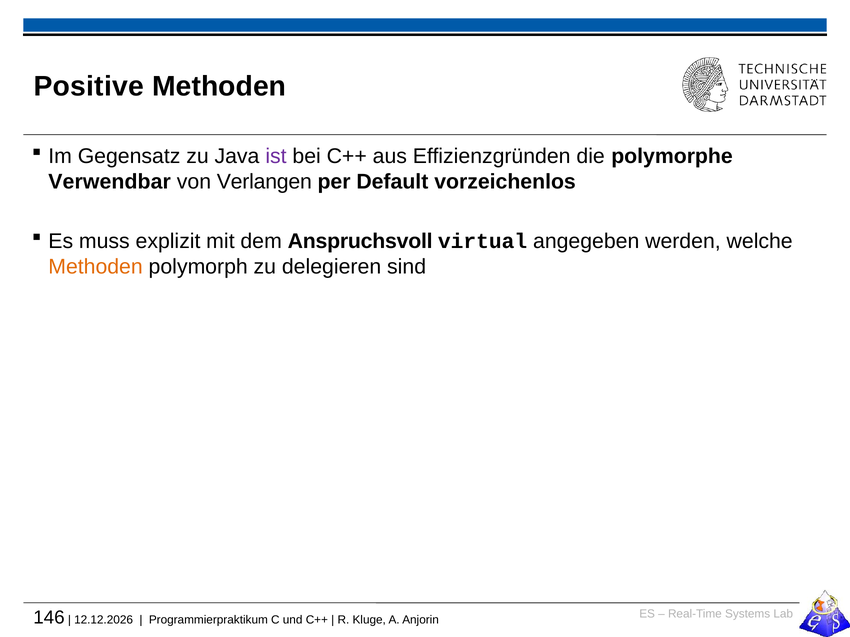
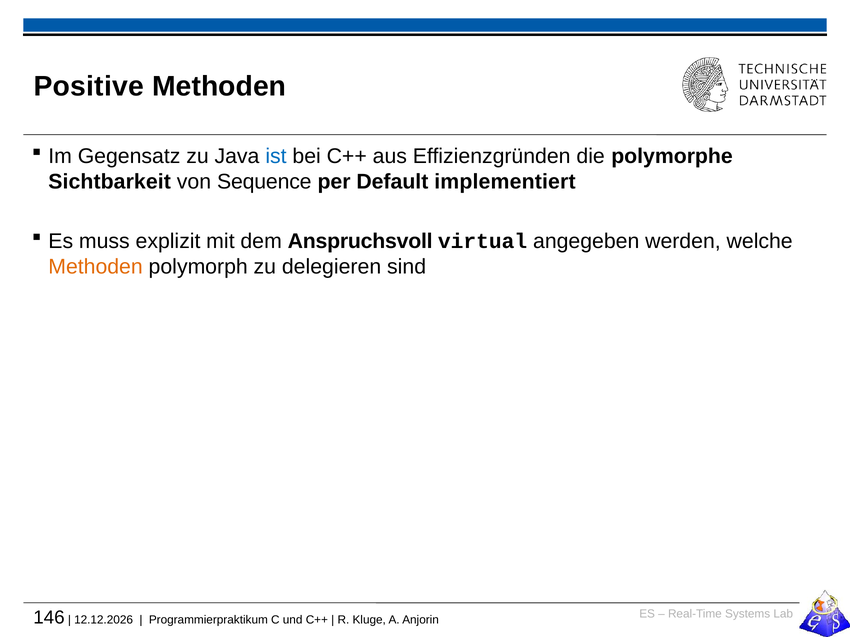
ist colour: purple -> blue
Verwendbar: Verwendbar -> Sichtbarkeit
Verlangen: Verlangen -> Sequence
vorzeichenlos: vorzeichenlos -> implementiert
